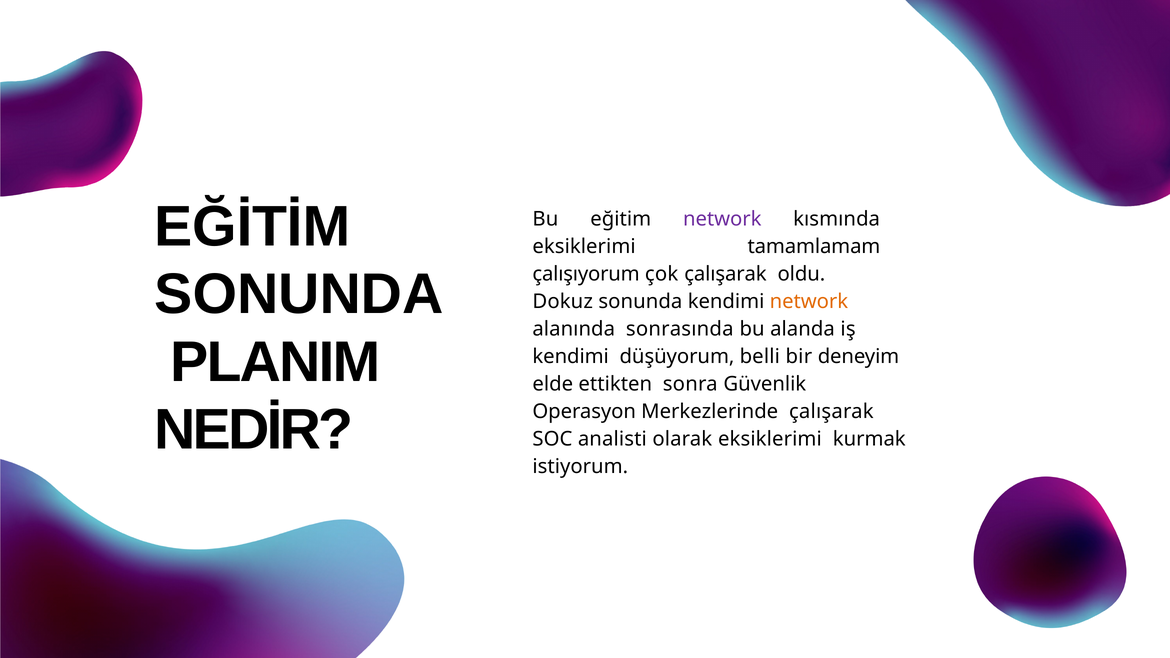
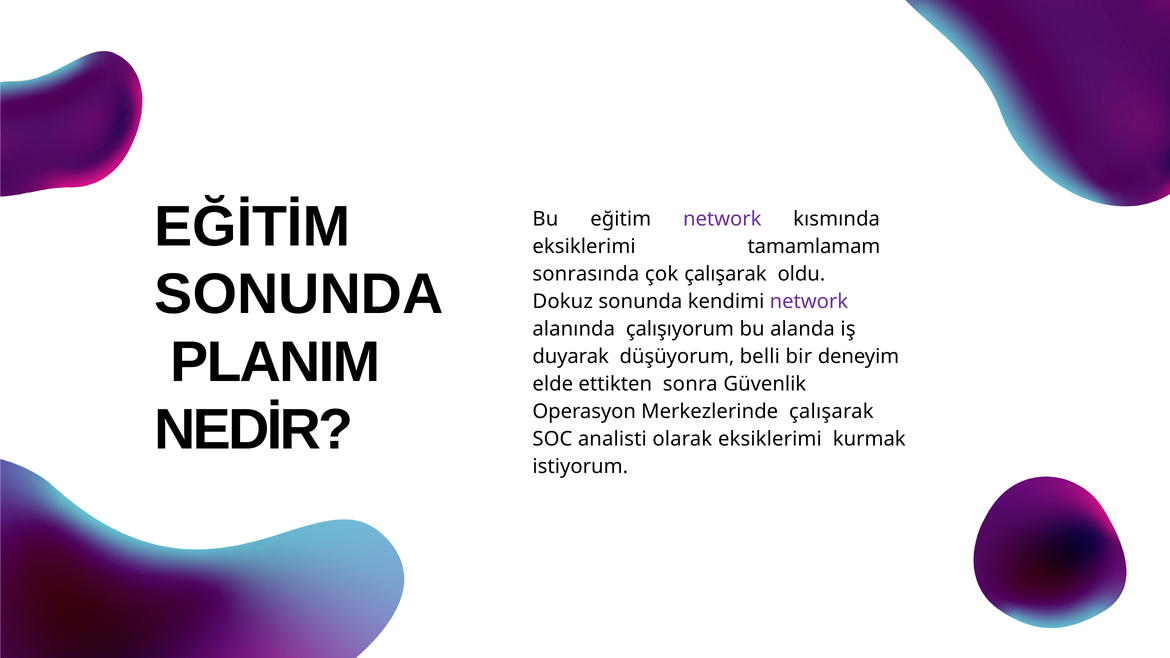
çalışıyorum: çalışıyorum -> sonrasında
network at (809, 302) colour: orange -> purple
sonrasında: sonrasında -> çalışıyorum
kendimi at (571, 357): kendimi -> duyarak
